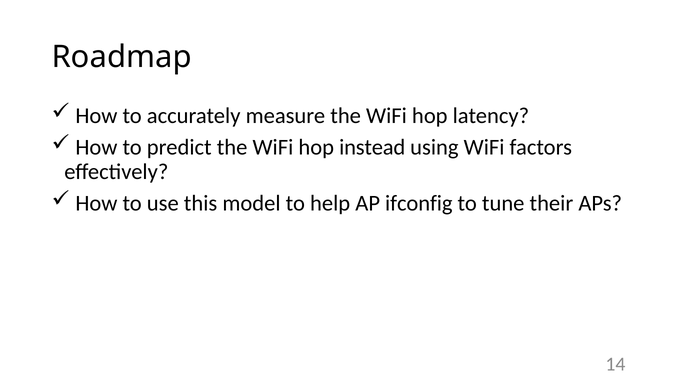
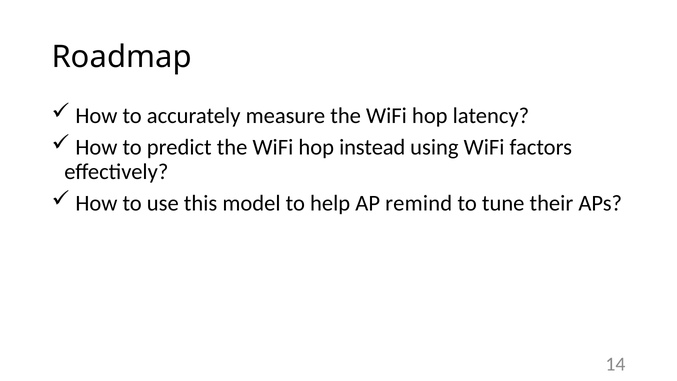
ifconfig: ifconfig -> remind
